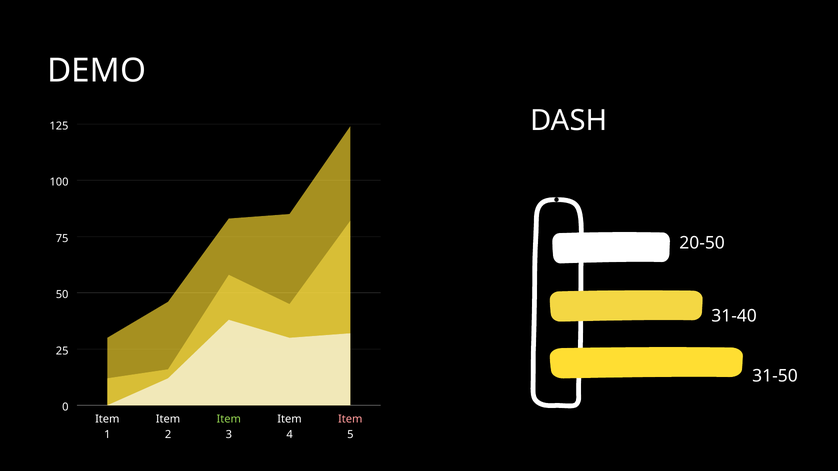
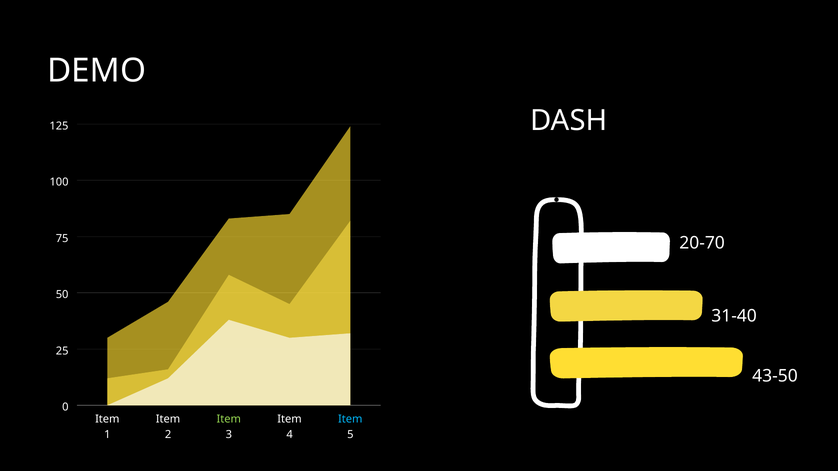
20-50: 20-50 -> 20-70
31-50: 31-50 -> 43-50
Item at (350, 420) colour: pink -> light blue
